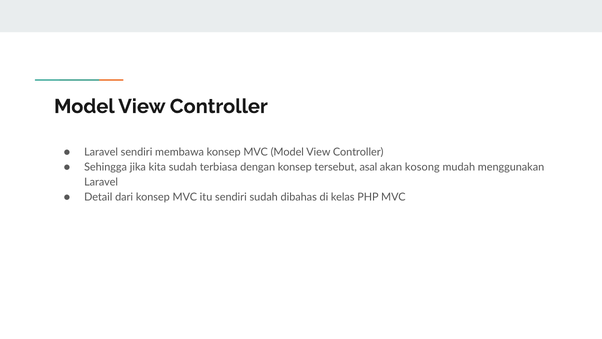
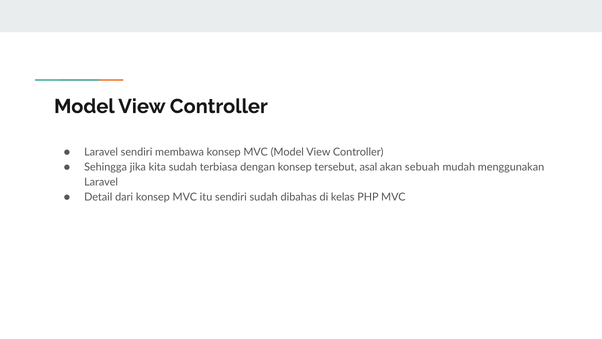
kosong: kosong -> sebuah
